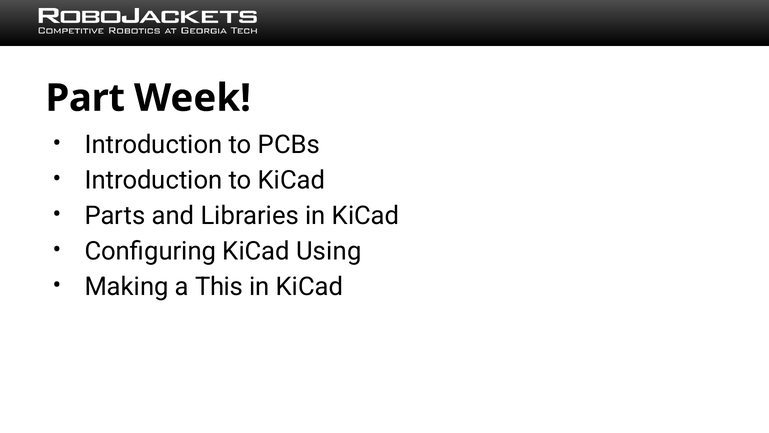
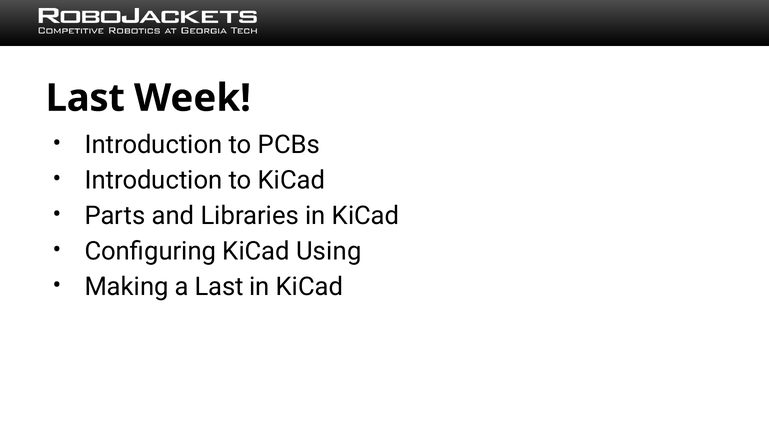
Part at (85, 98): Part -> Last
a This: This -> Last
